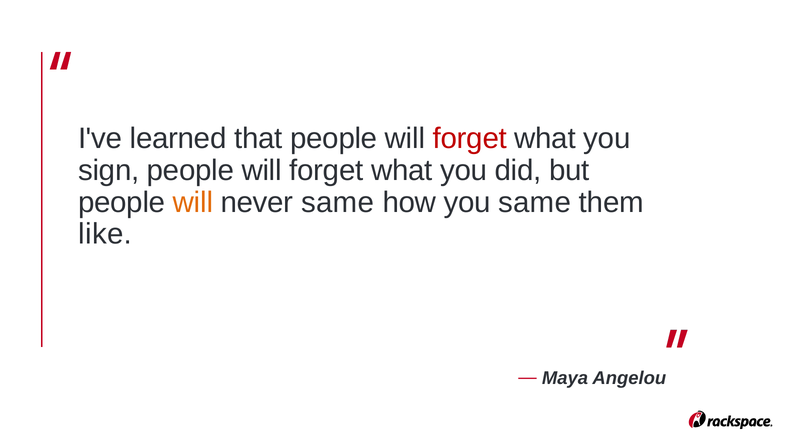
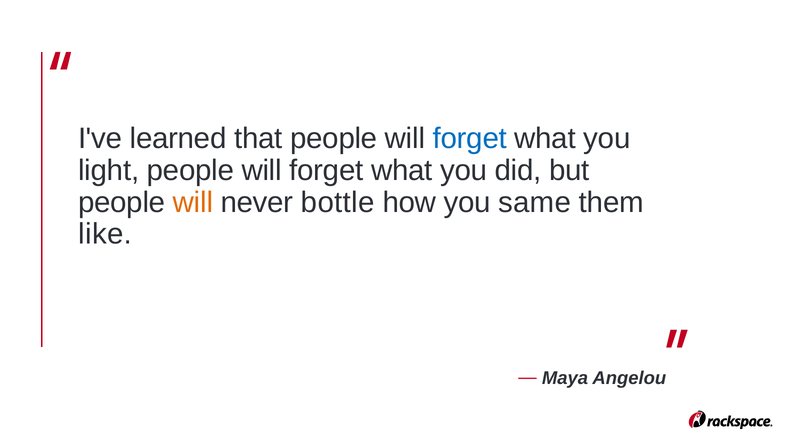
forget at (470, 138) colour: red -> blue
sign: sign -> light
never same: same -> bottle
